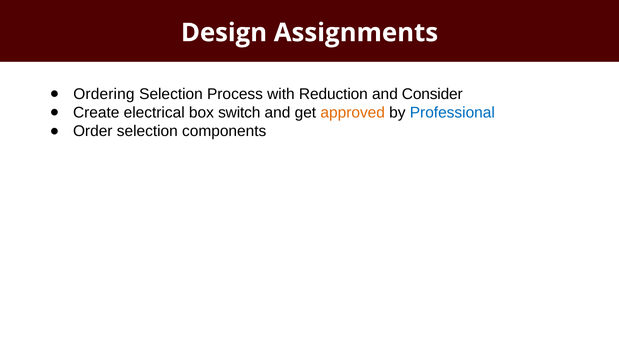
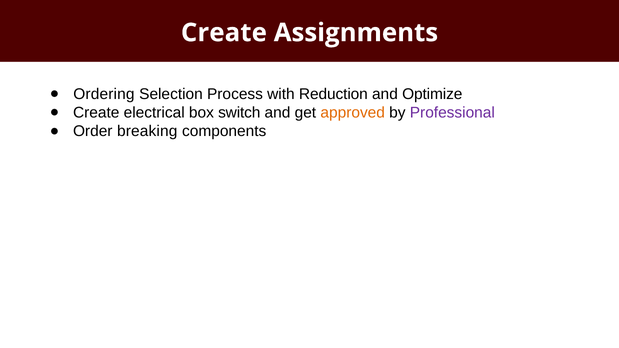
Design at (224, 33): Design -> Create
Consider: Consider -> Optimize
Professional colour: blue -> purple
Order selection: selection -> breaking
